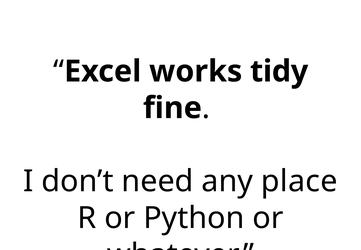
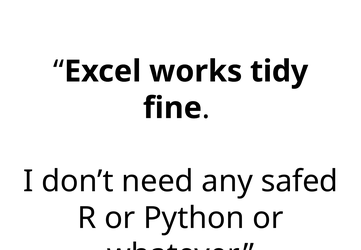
place: place -> safed
